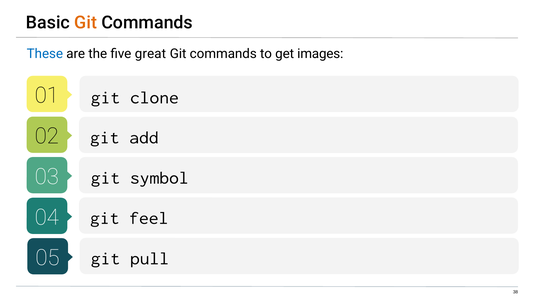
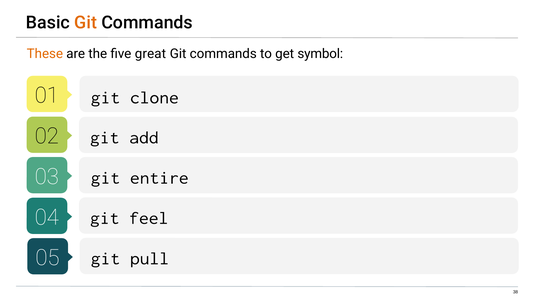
These colour: blue -> orange
images: images -> symbol
symbol: symbol -> entire
